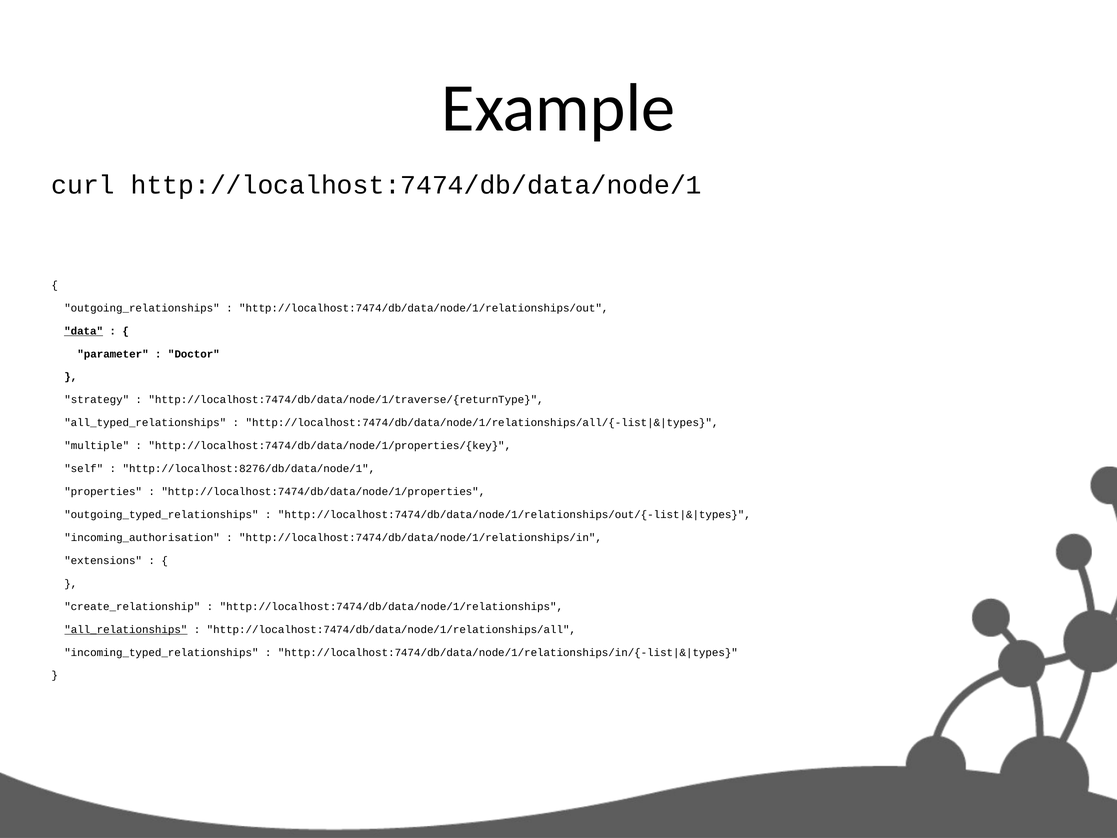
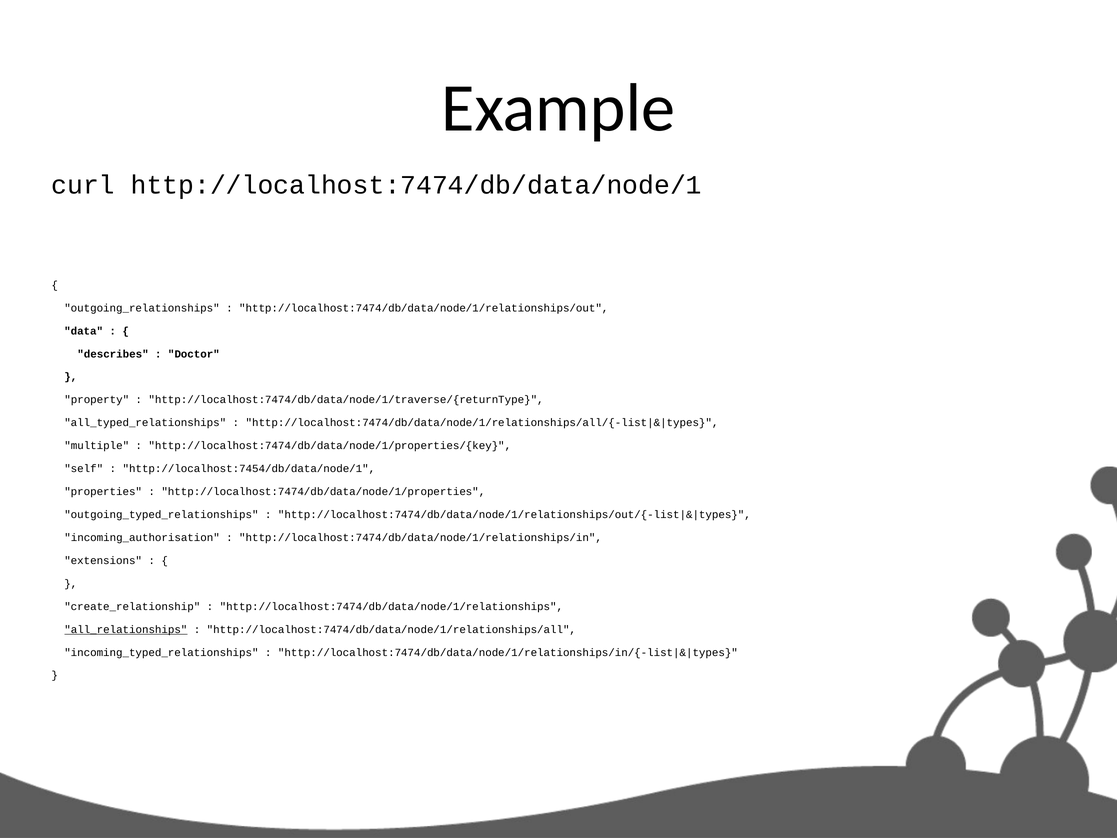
data underline: present -> none
parameter: parameter -> describes
strategy: strategy -> property
http://localhost:8276/db/data/node/1: http://localhost:8276/db/data/node/1 -> http://localhost:7454/db/data/node/1
